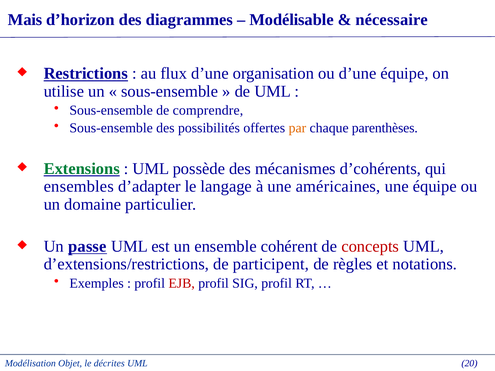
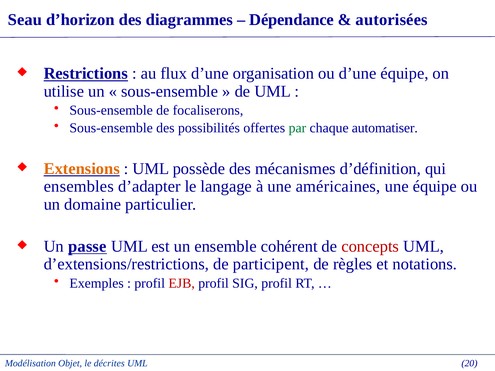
Mais: Mais -> Seau
Modélisable: Modélisable -> Dépendance
nécessaire: nécessaire -> autorisées
comprendre: comprendre -> focaliserons
par colour: orange -> green
parenthèses: parenthèses -> automatiser
Extensions colour: green -> orange
d’cohérents: d’cohérents -> d’définition
